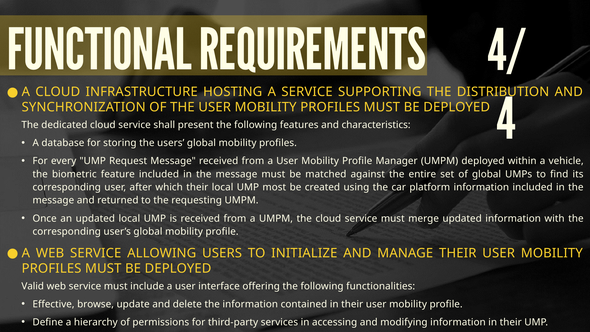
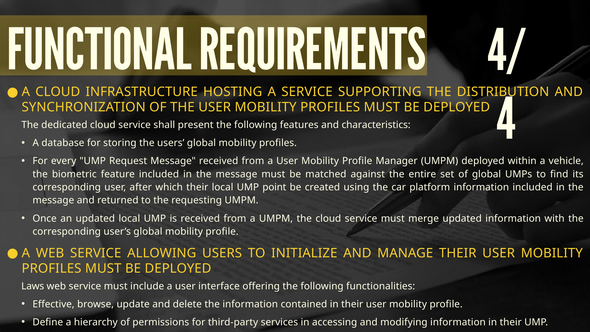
most: most -> point
Valid: Valid -> Laws
